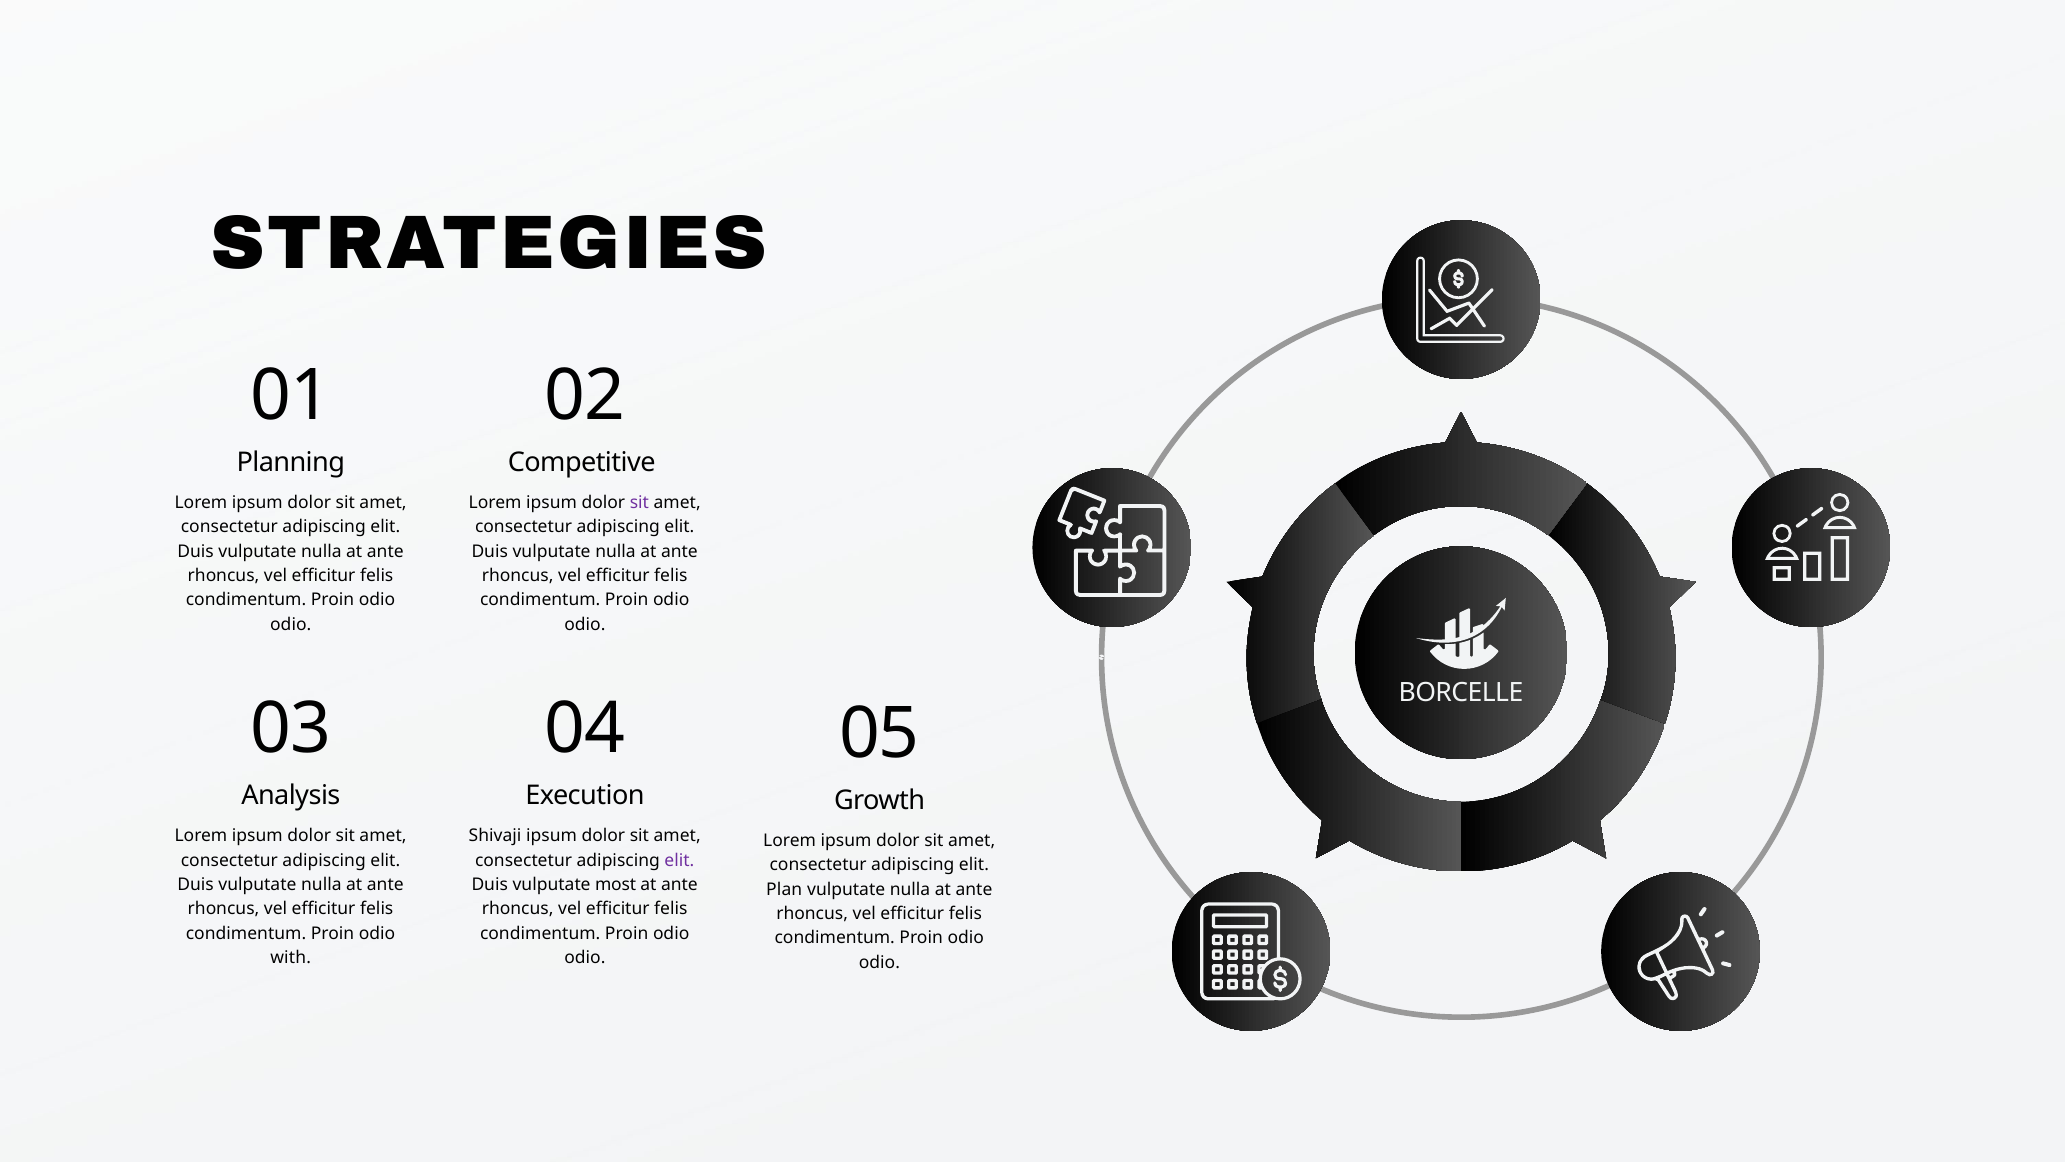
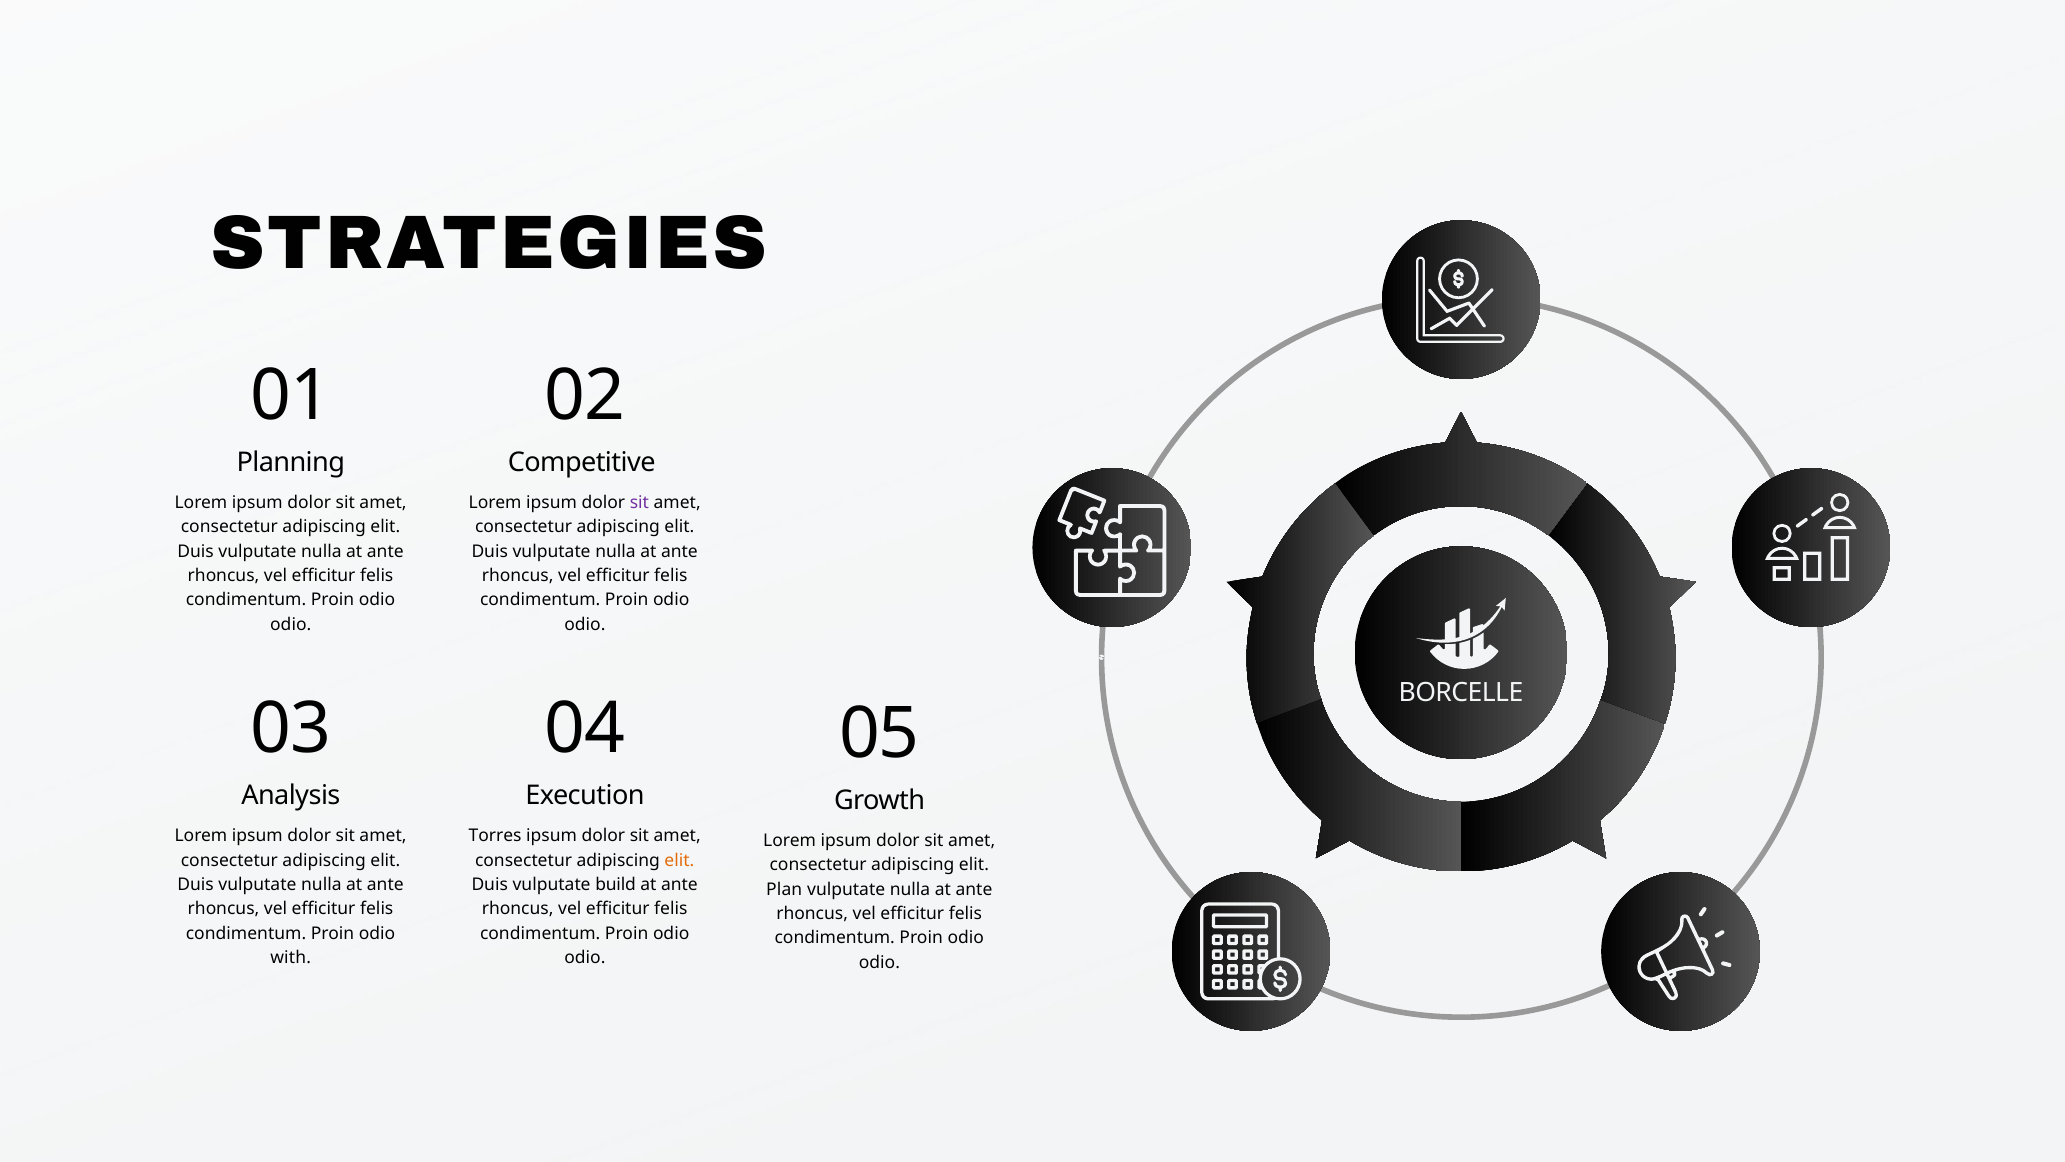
Shivaji: Shivaji -> Torres
elit at (679, 860) colour: purple -> orange
most: most -> build
